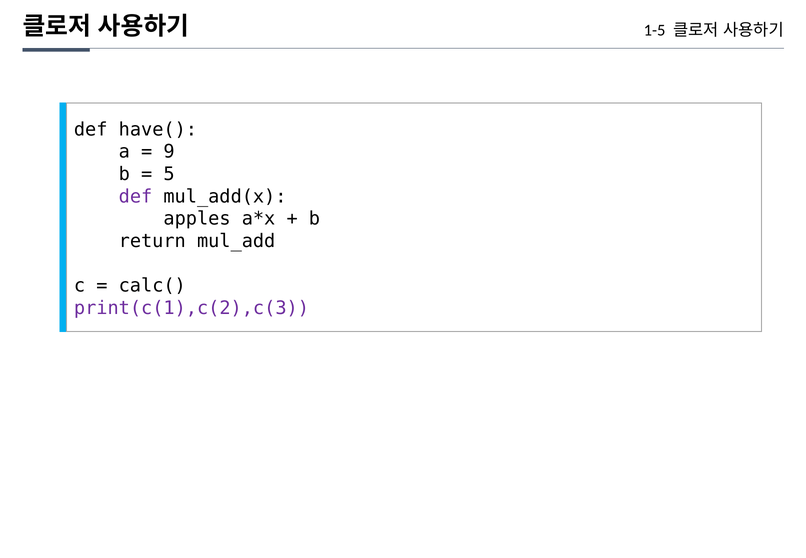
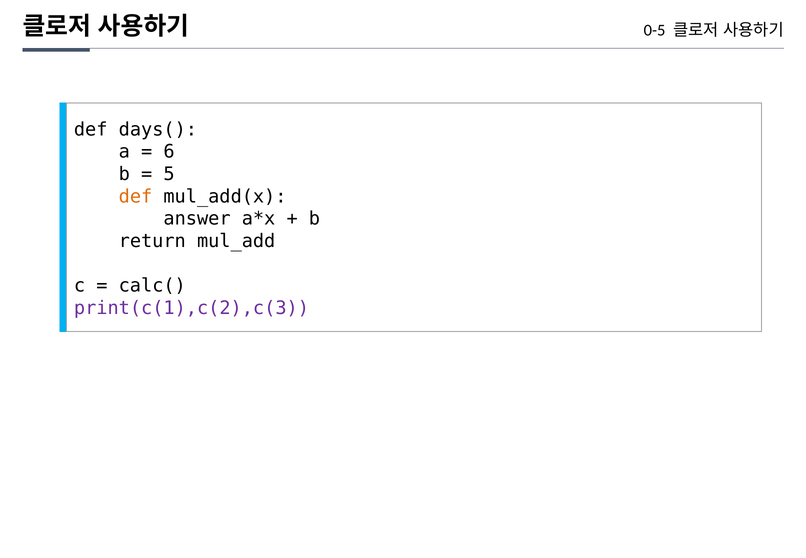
1-5: 1-5 -> 0-5
have(: have( -> days(
9: 9 -> 6
def at (135, 196) colour: purple -> orange
apples: apples -> answer
